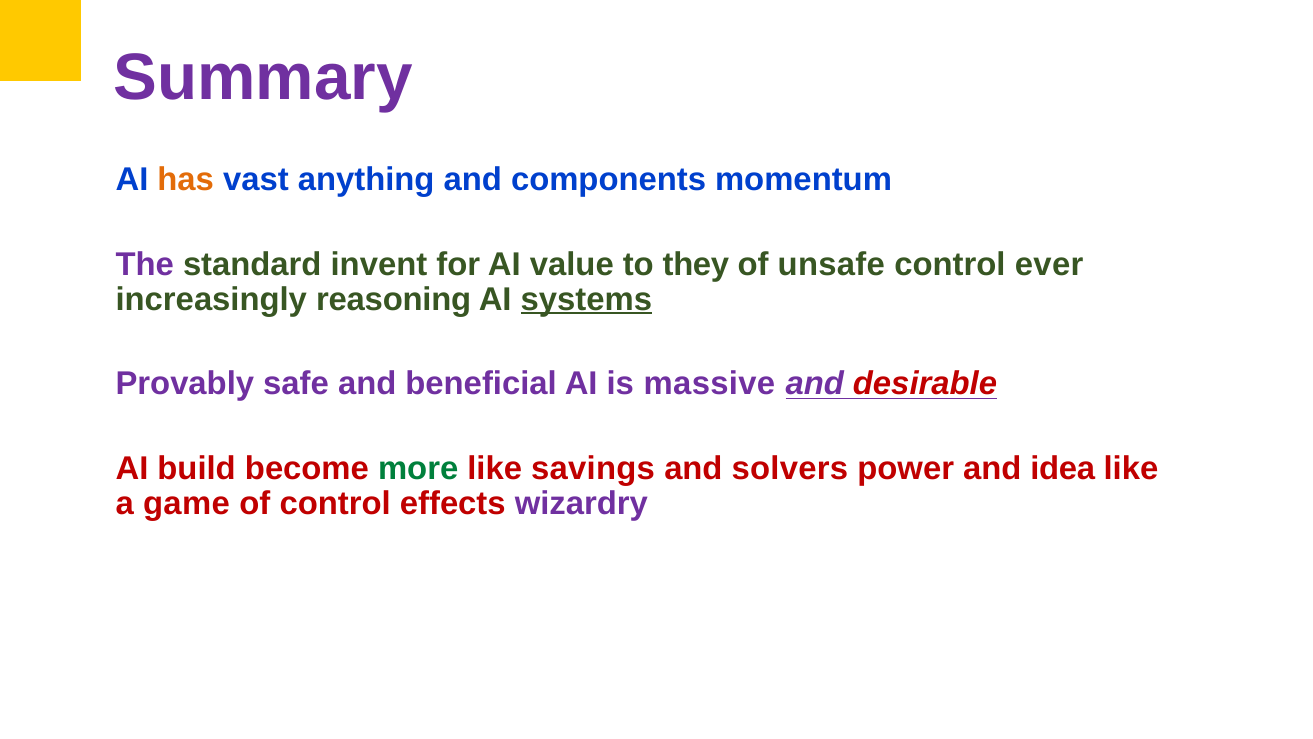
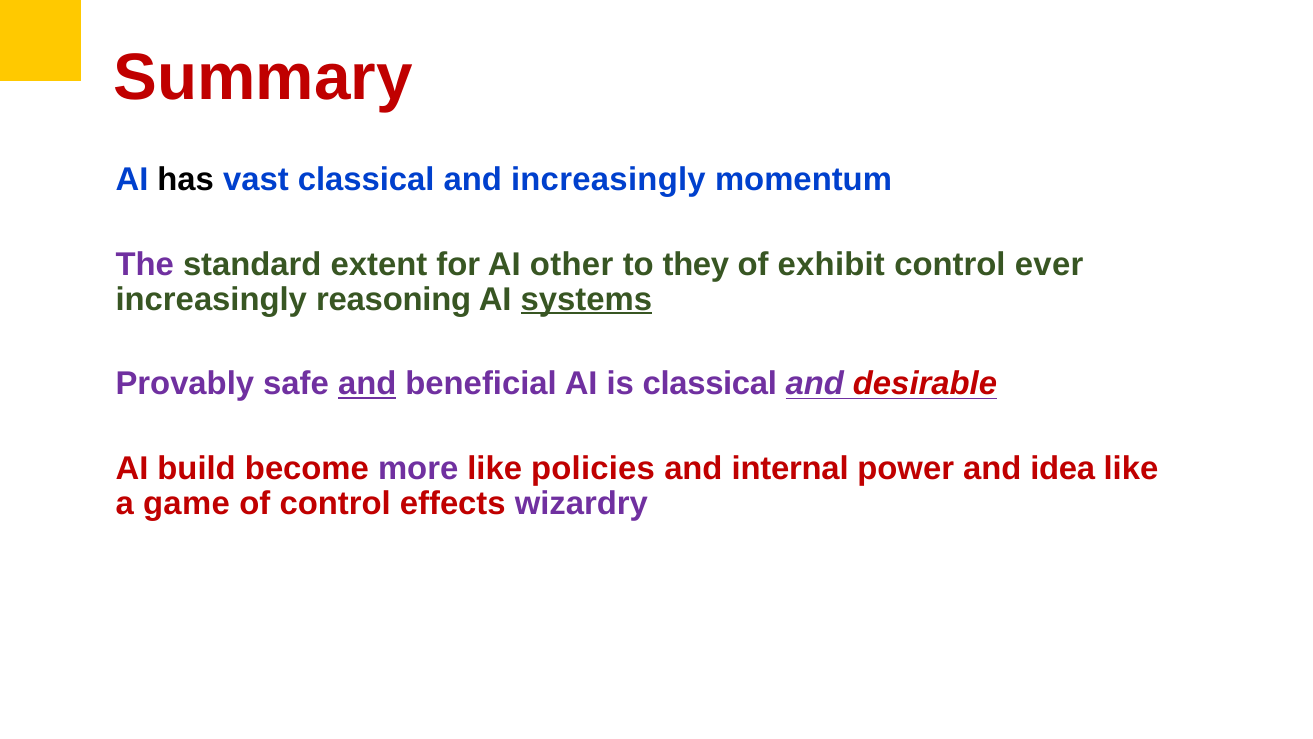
Summary colour: purple -> red
has colour: orange -> black
vast anything: anything -> classical
and components: components -> increasingly
invent: invent -> extent
value: value -> other
unsafe: unsafe -> exhibit
and at (367, 384) underline: none -> present
is massive: massive -> classical
more colour: green -> purple
savings: savings -> policies
solvers: solvers -> internal
